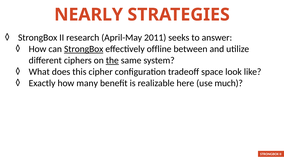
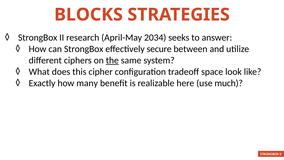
NEARLY: NEARLY -> BLOCKS
2011: 2011 -> 2034
StrongBox at (84, 49) underline: present -> none
offline: offline -> secure
